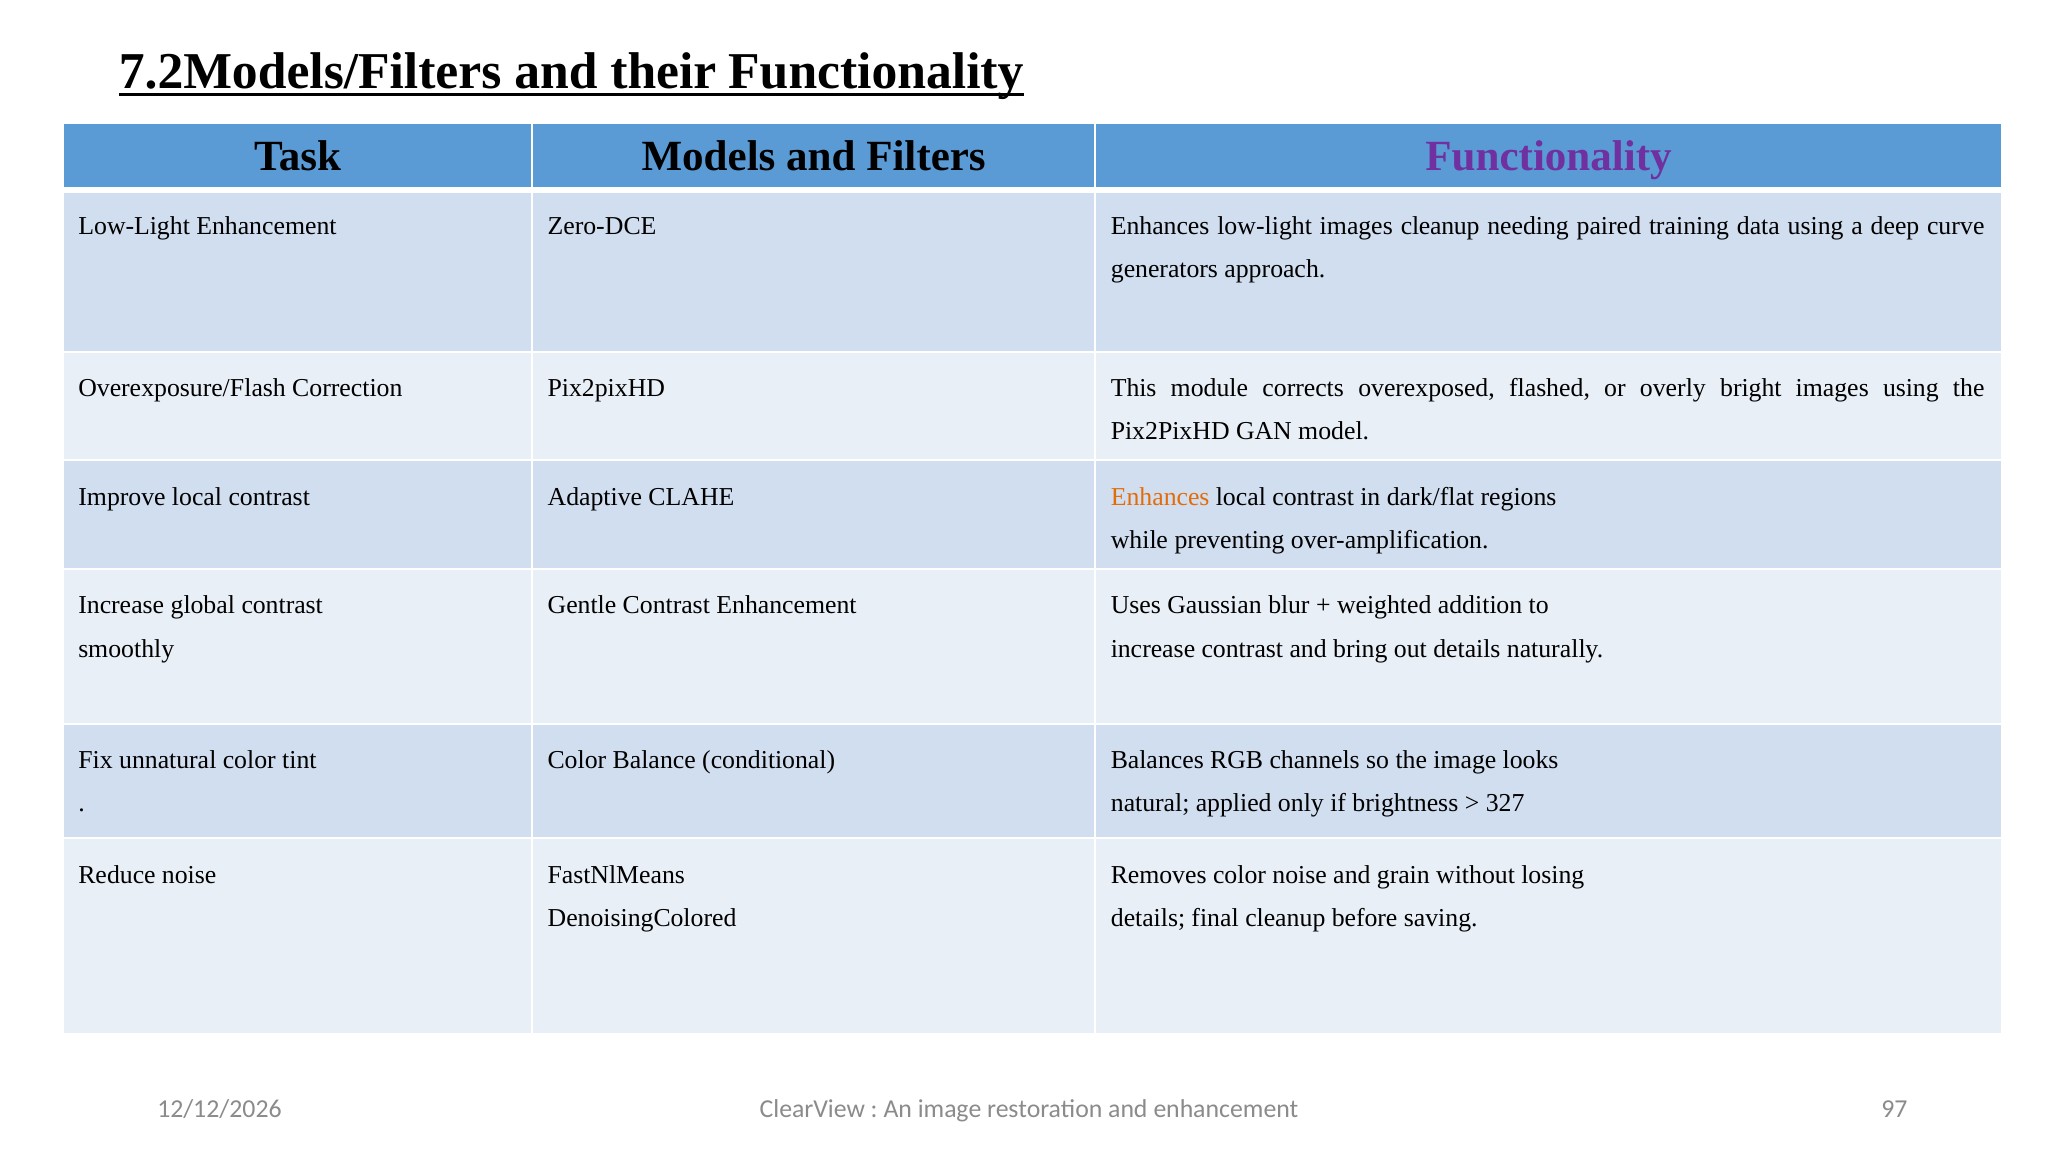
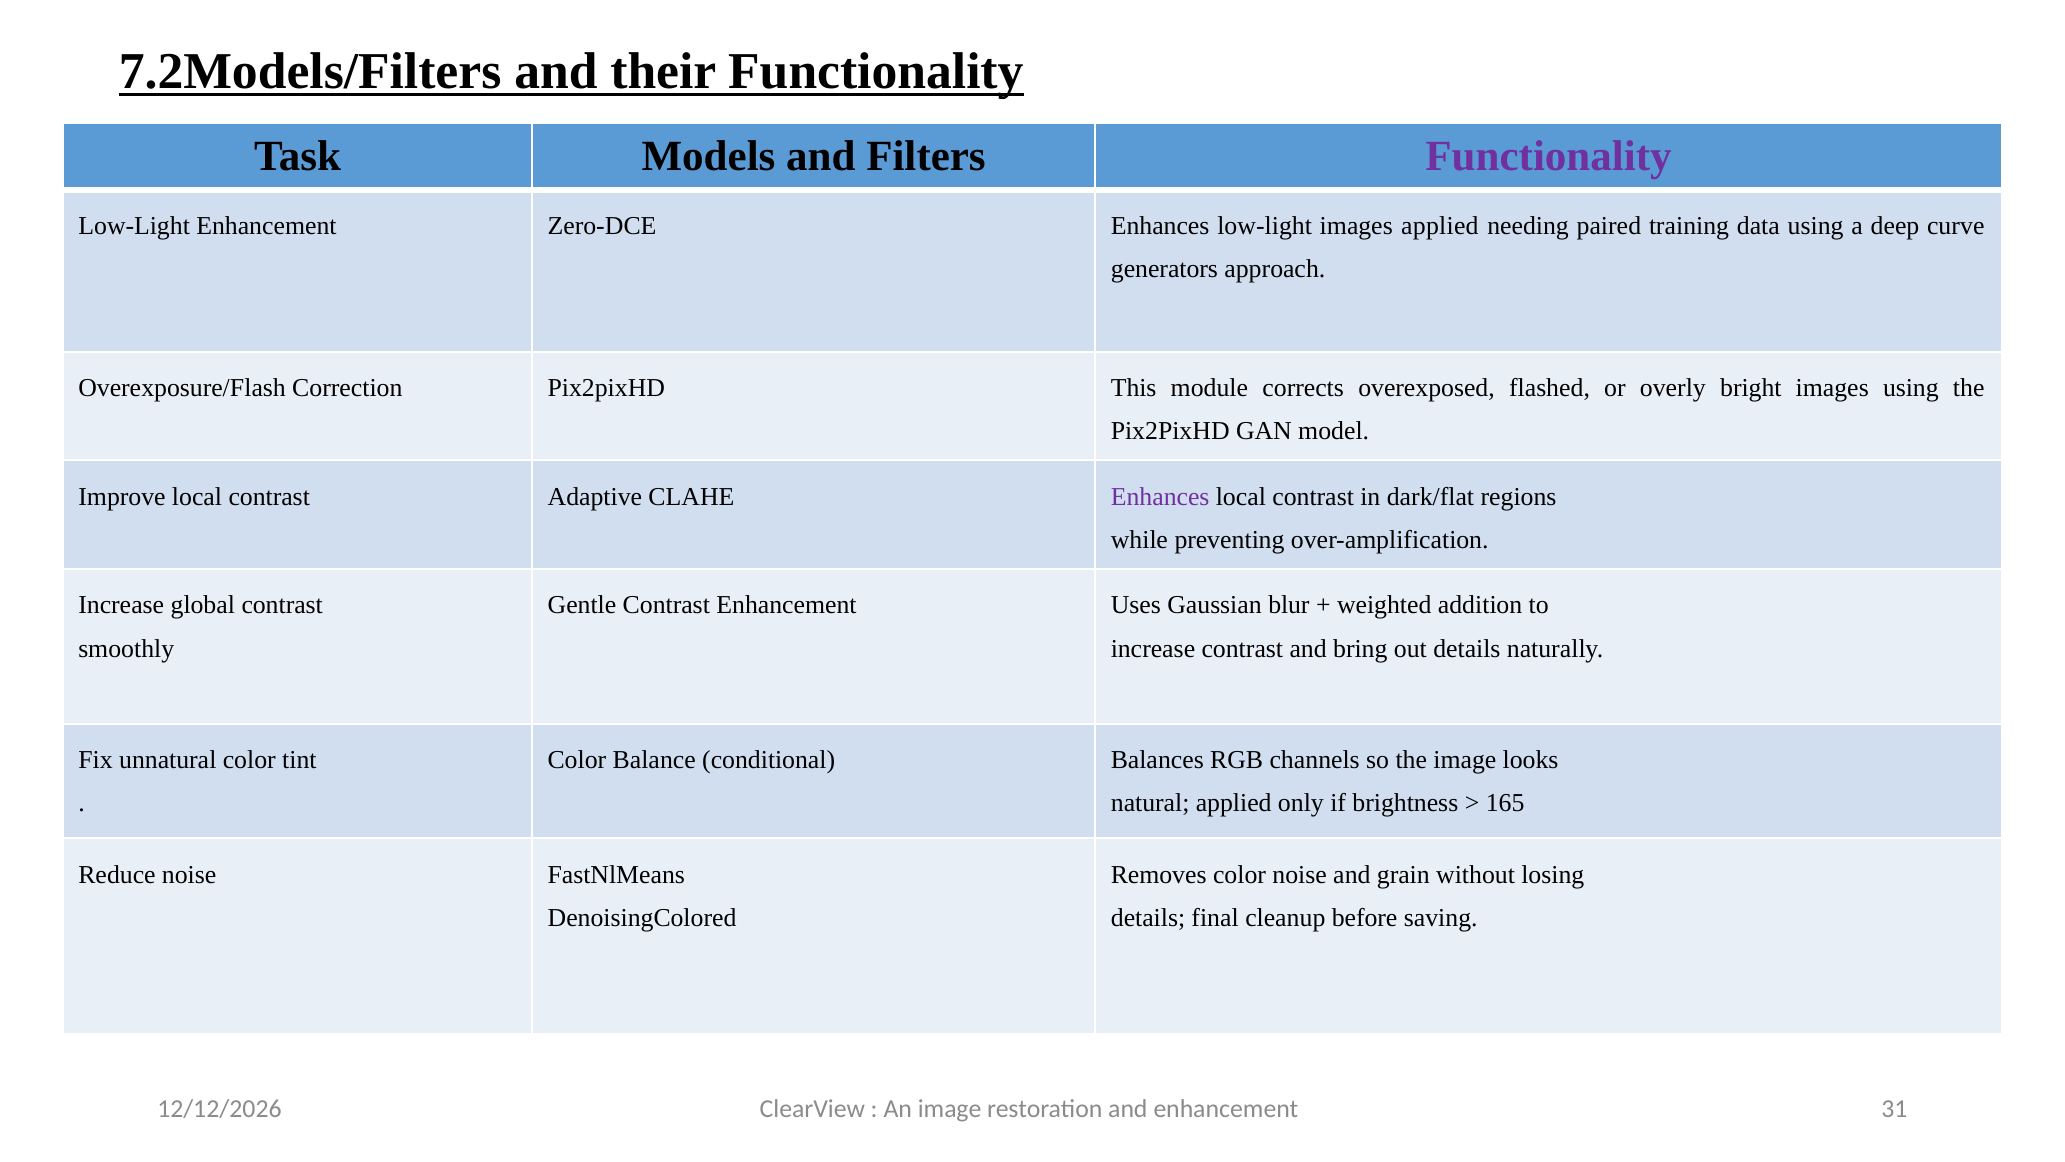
images cleanup: cleanup -> applied
Enhances at (1160, 497) colour: orange -> purple
327: 327 -> 165
97: 97 -> 31
